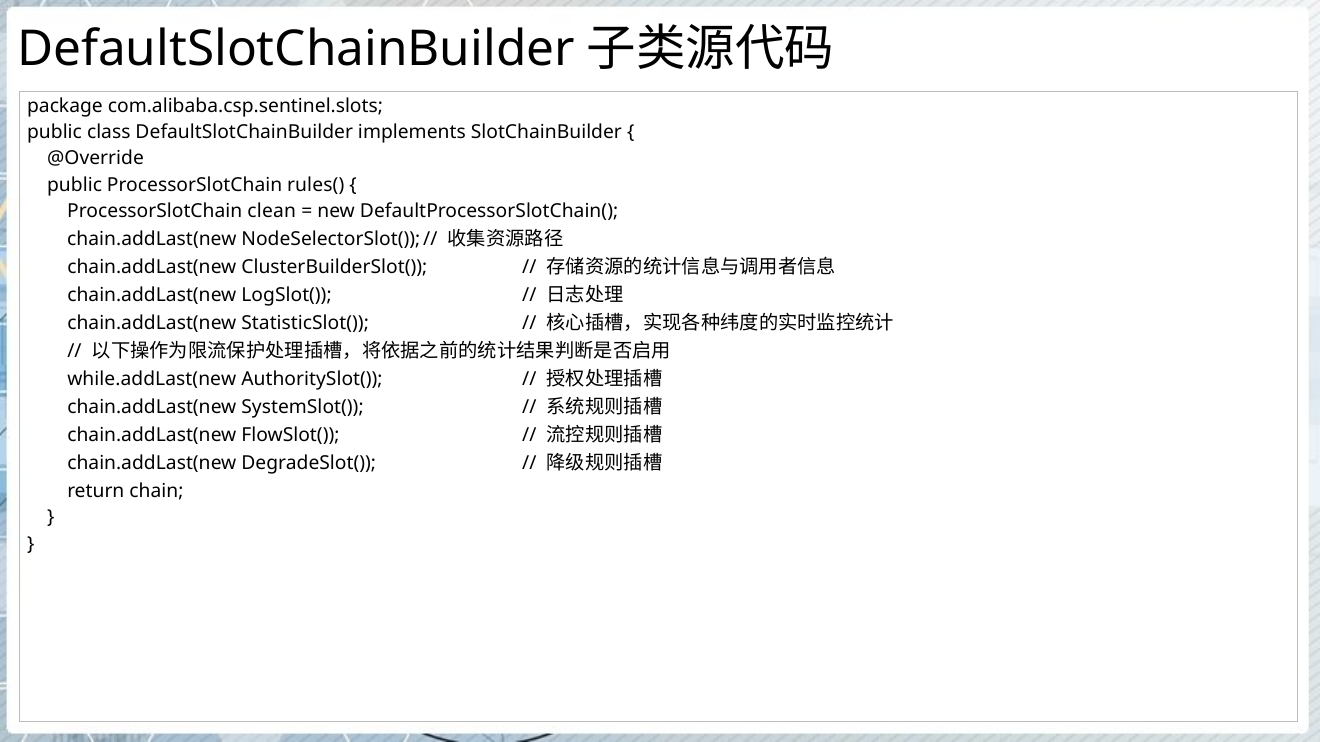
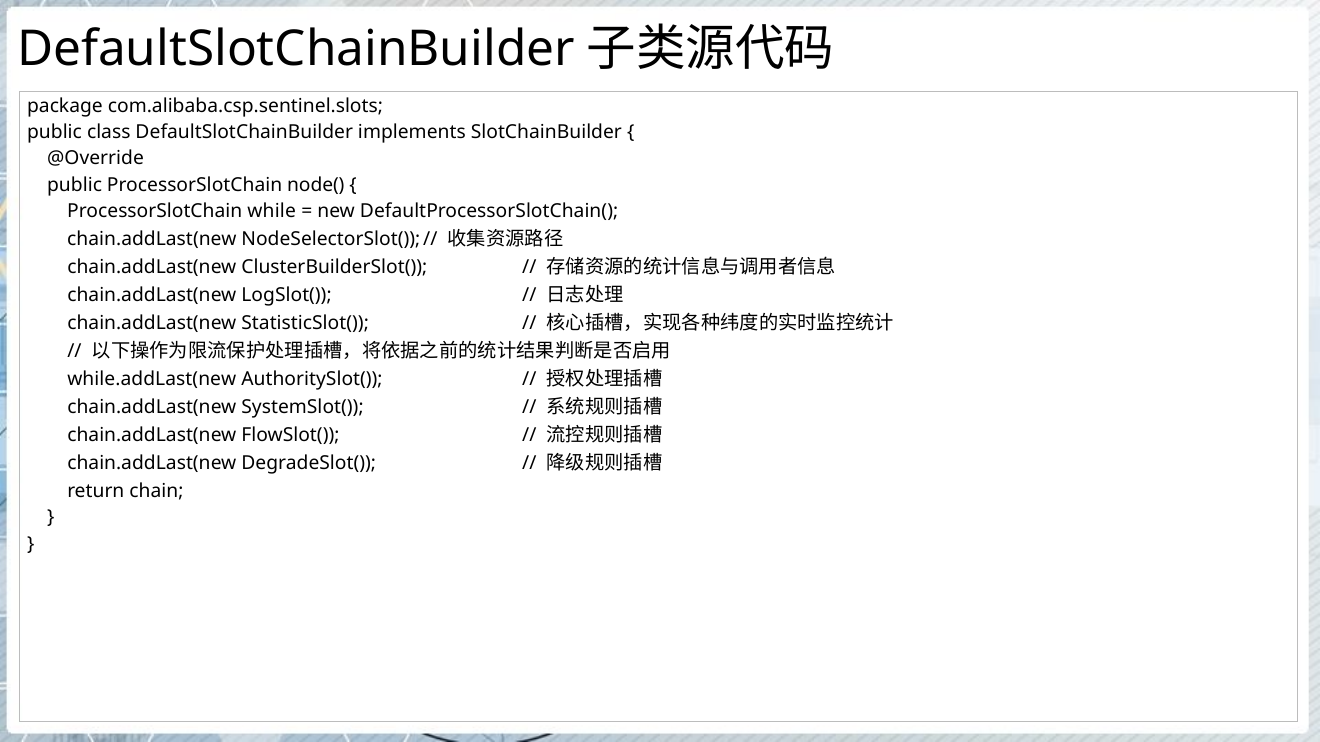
rules(: rules( -> node(
clean: clean -> while
